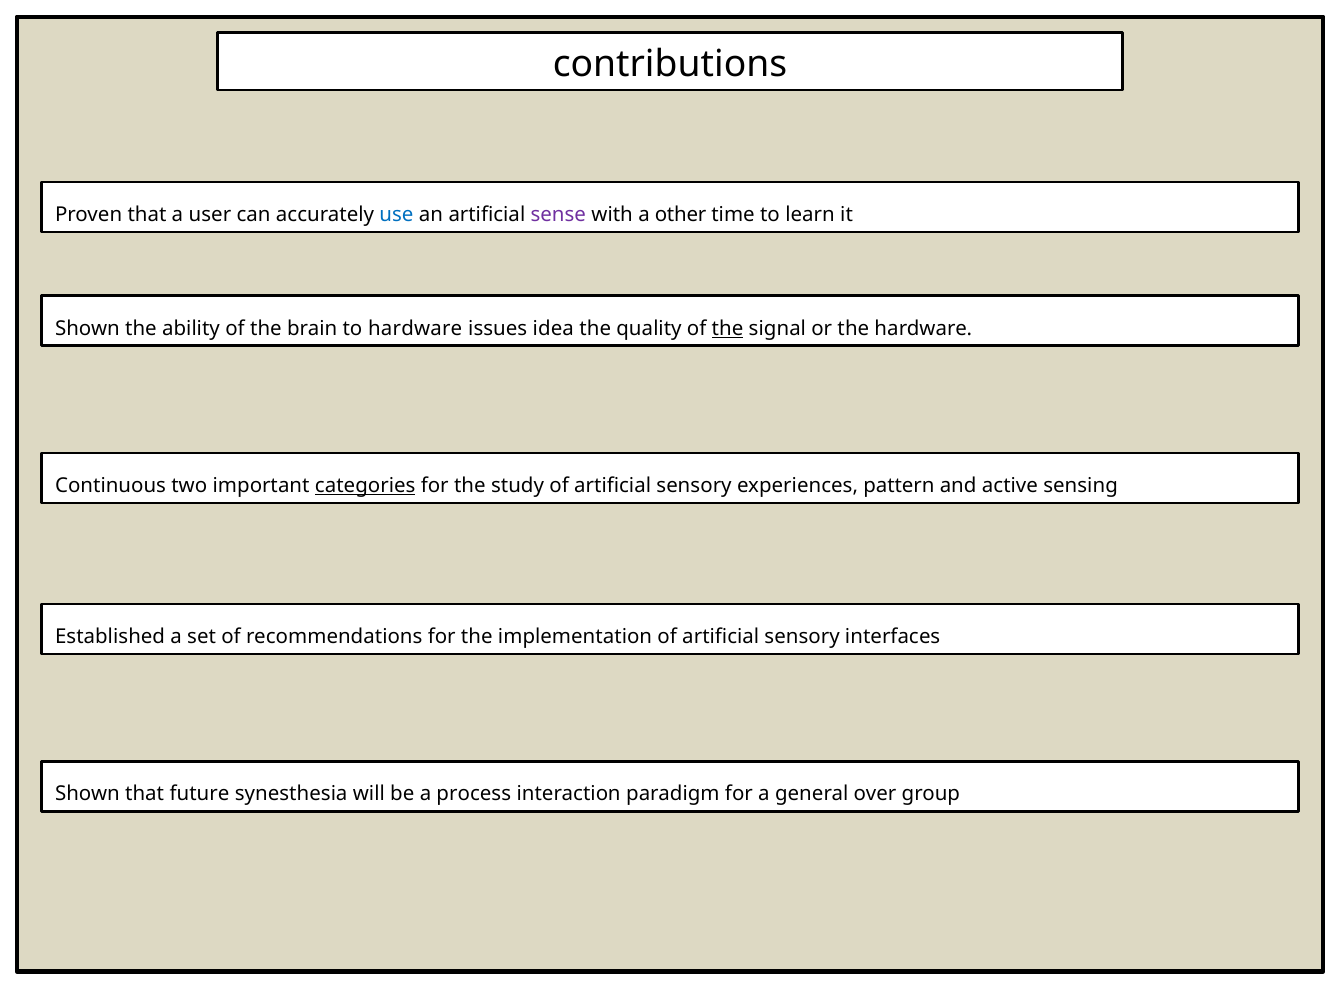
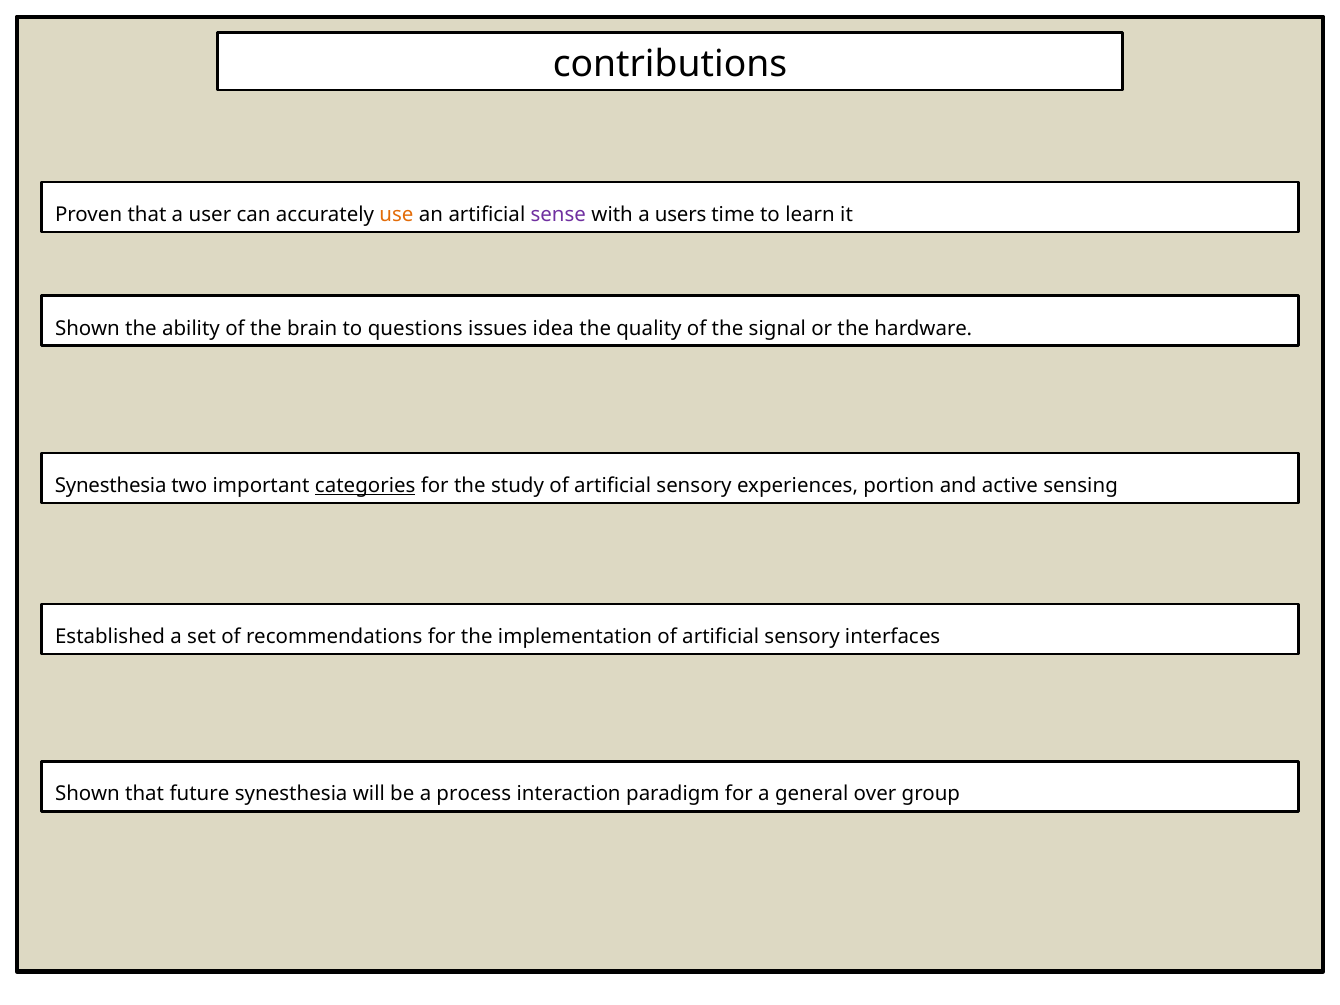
use colour: blue -> orange
other: other -> users
to hardware: hardware -> questions
the at (728, 328) underline: present -> none
Continuous at (111, 486): Continuous -> Synesthesia
pattern: pattern -> portion
